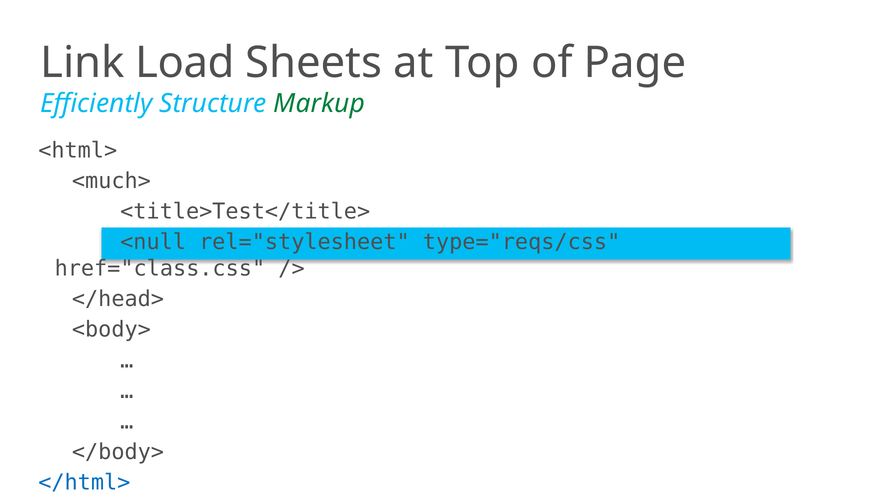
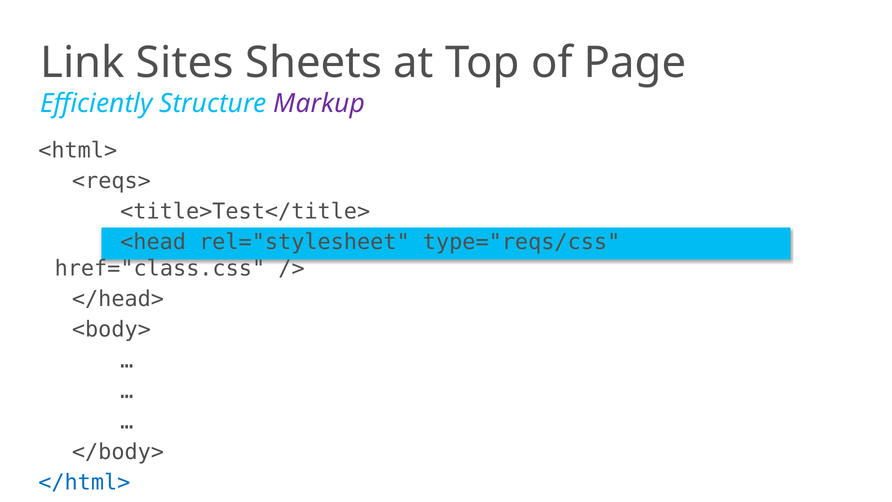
Load: Load -> Sites
Markup colour: green -> purple
<much>: <much> -> <reqs>
<null: <null -> <head
